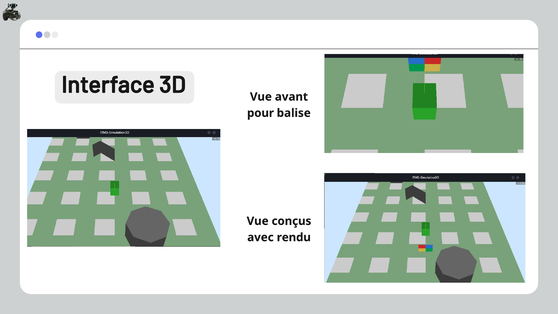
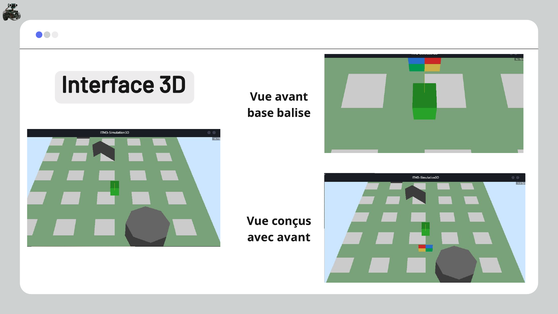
pour: pour -> base
avec rendu: rendu -> avant
